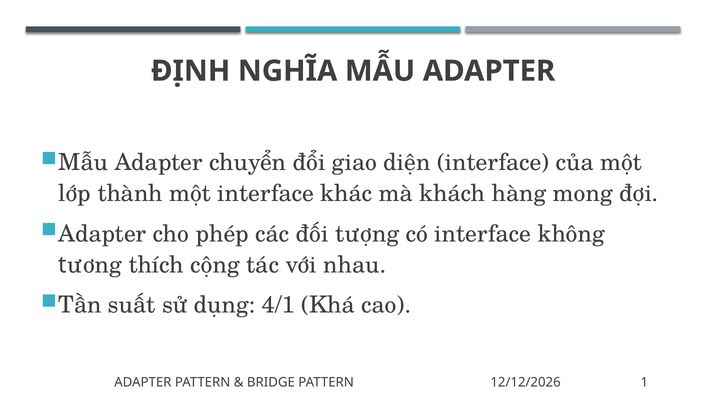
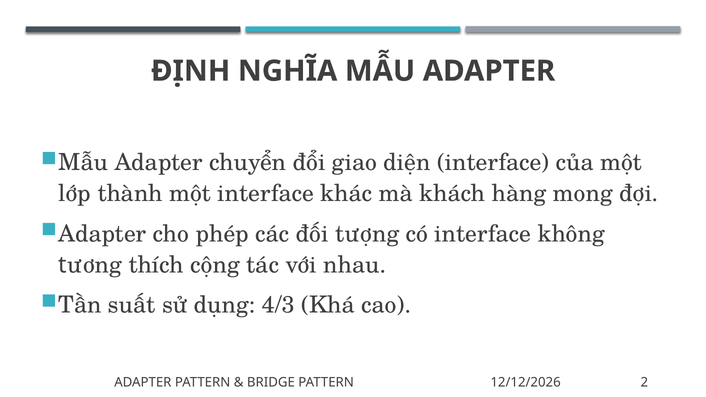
4/1: 4/1 -> 4/3
1: 1 -> 2
